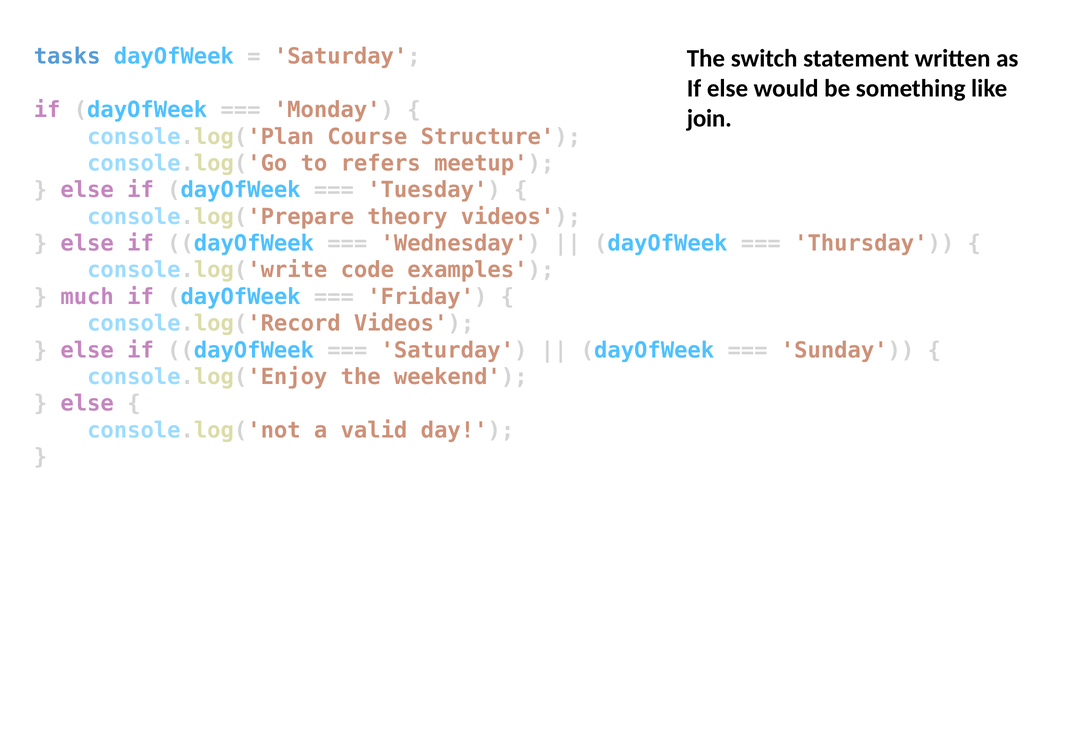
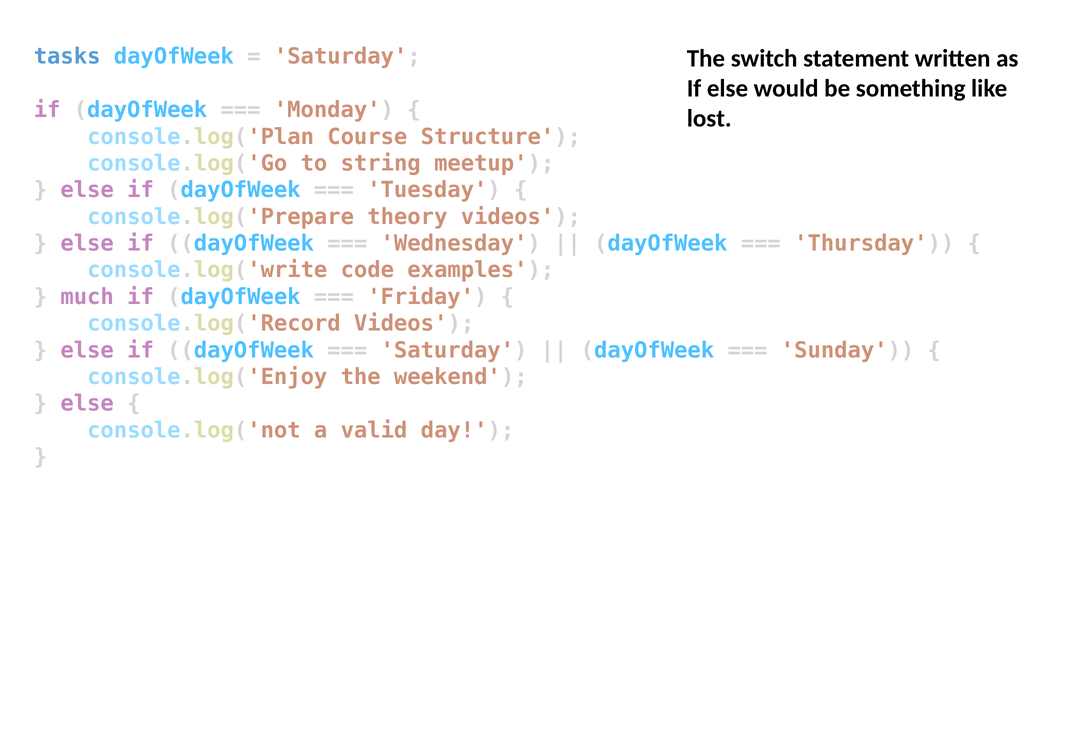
join: join -> lost
refers: refers -> string
